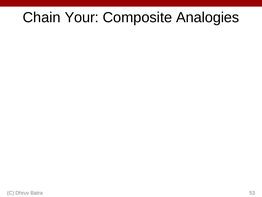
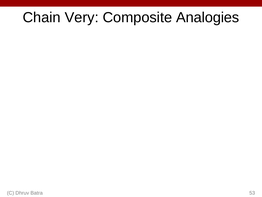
Your: Your -> Very
